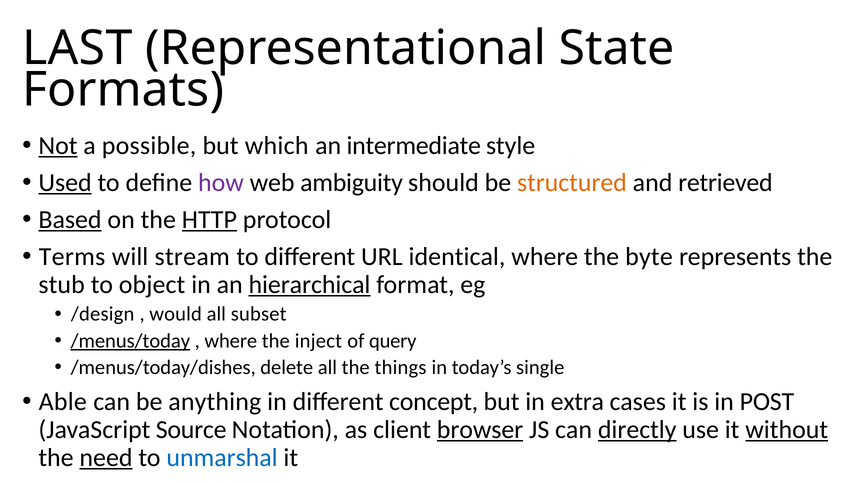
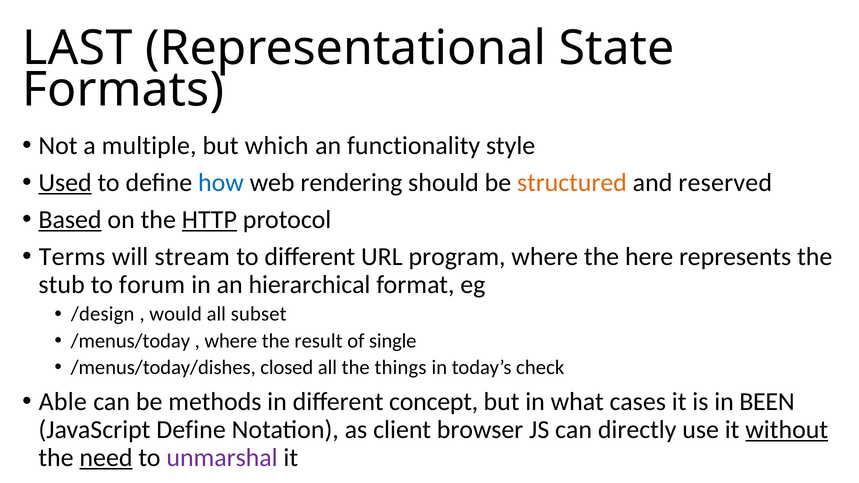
Not underline: present -> none
possible: possible -> multiple
intermediate: intermediate -> functionality
how colour: purple -> blue
ambiguity: ambiguity -> rendering
retrieved: retrieved -> reserved
identical: identical -> program
byte: byte -> here
object: object -> forum
hierarchical underline: present -> none
/menus/today underline: present -> none
inject: inject -> result
query: query -> single
delete: delete -> closed
single: single -> check
anything: anything -> methods
extra: extra -> what
POST: POST -> BEEN
JavaScript Source: Source -> Define
browser underline: present -> none
directly underline: present -> none
unmarshal colour: blue -> purple
